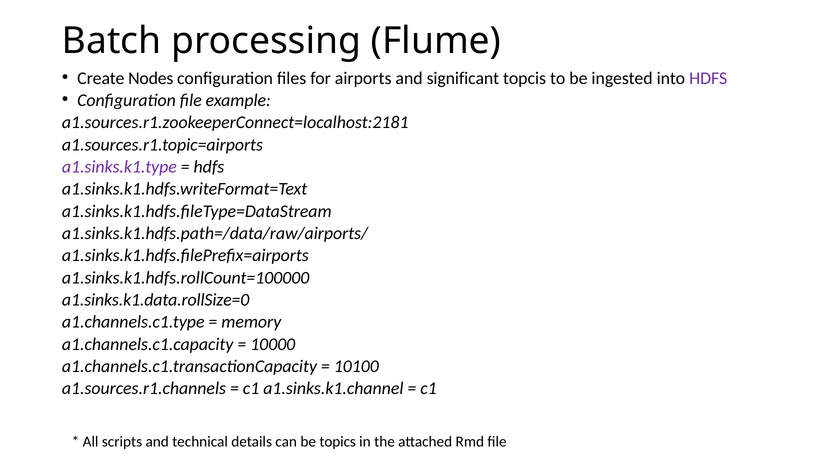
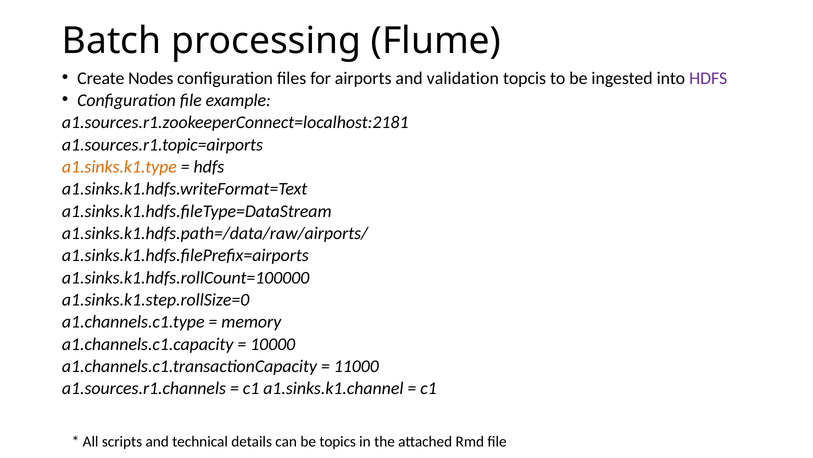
significant: significant -> validation
a1.sinks.k1.type colour: purple -> orange
a1.sinks.k1.data.rollSize=0: a1.sinks.k1.data.rollSize=0 -> a1.sinks.k1.step.rollSize=0
10100: 10100 -> 11000
